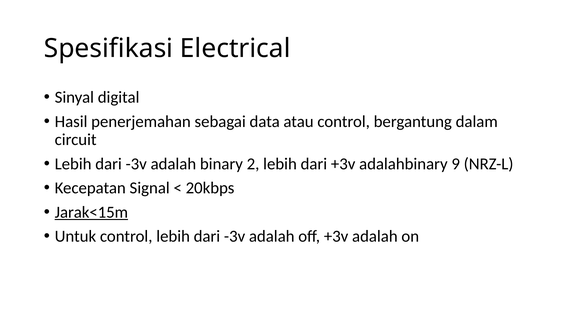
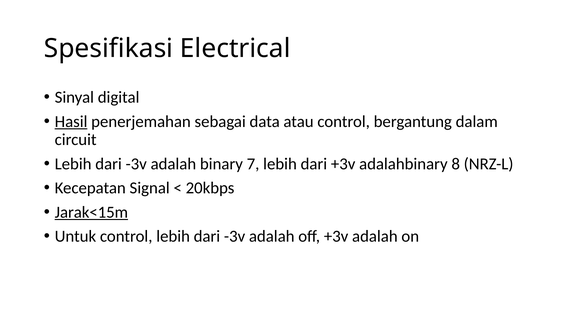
Hasil underline: none -> present
2: 2 -> 7
9: 9 -> 8
